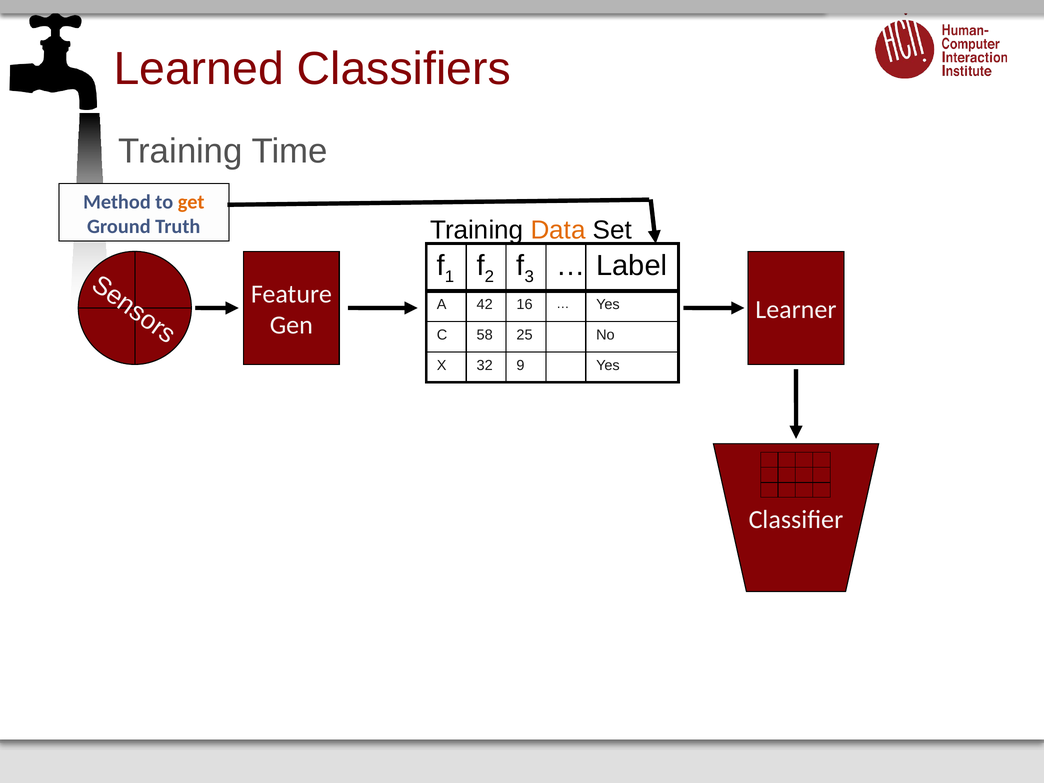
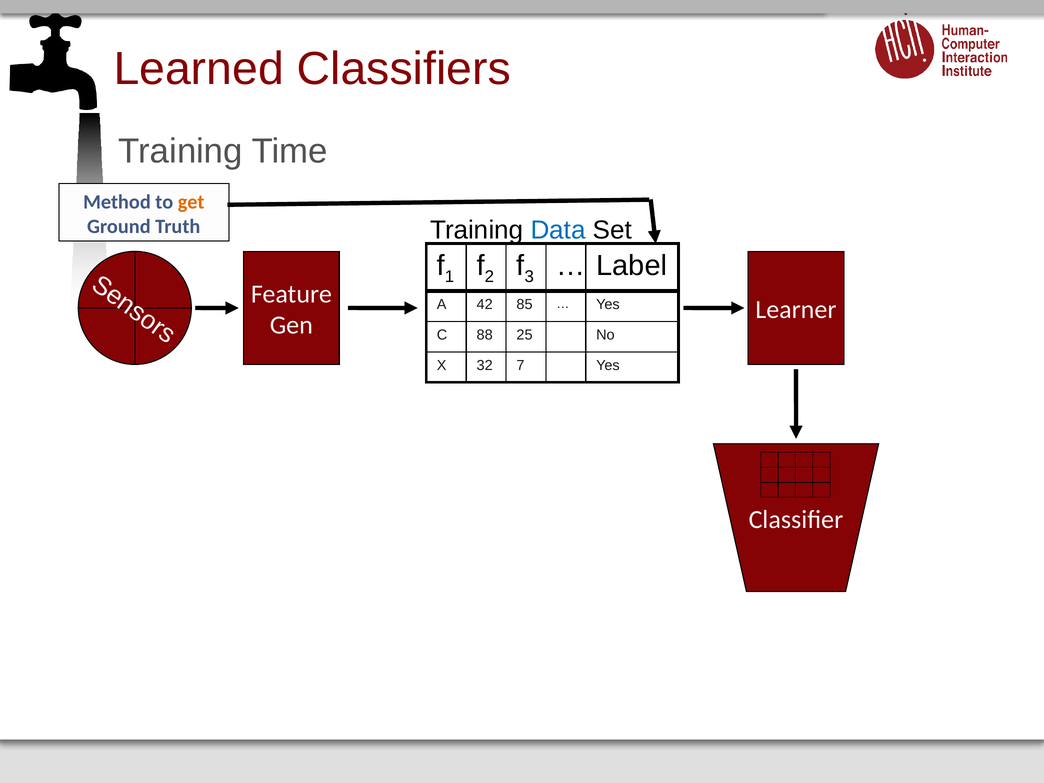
Data colour: orange -> blue
16: 16 -> 85
58: 58 -> 88
9: 9 -> 7
